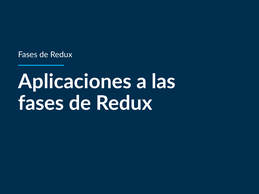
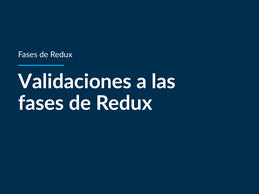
Aplicaciones: Aplicaciones -> Validaciones
